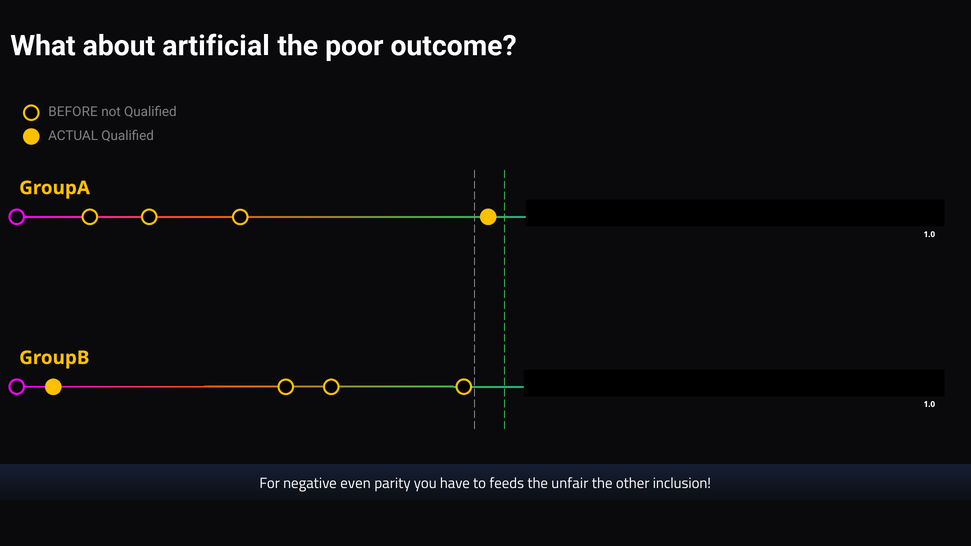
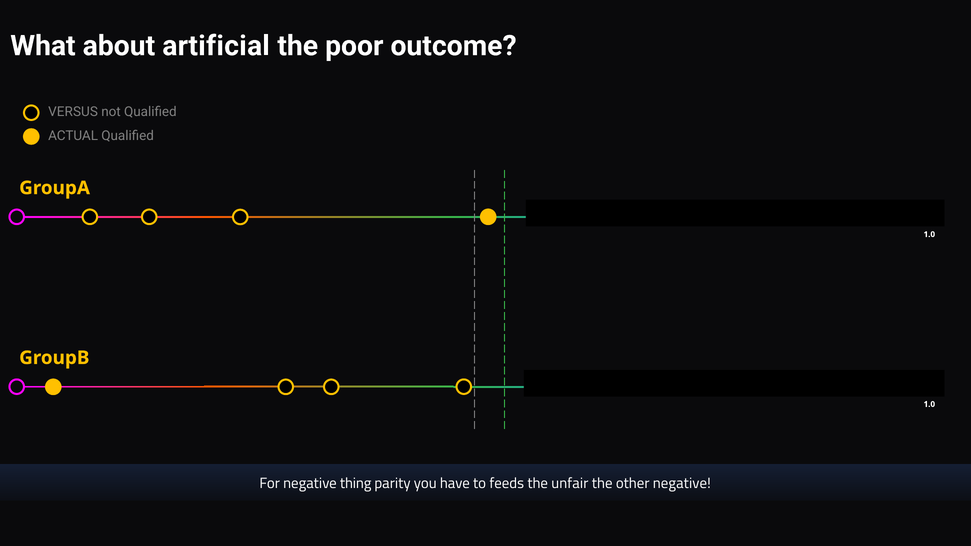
BEFORE: BEFORE -> VERSUS
even: even -> thing
other inclusion: inclusion -> negative
